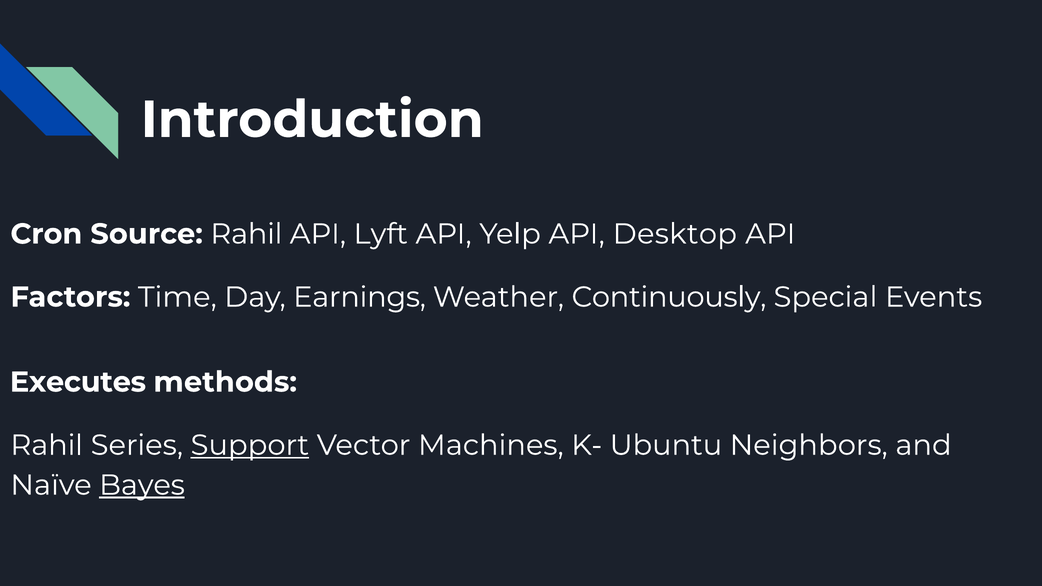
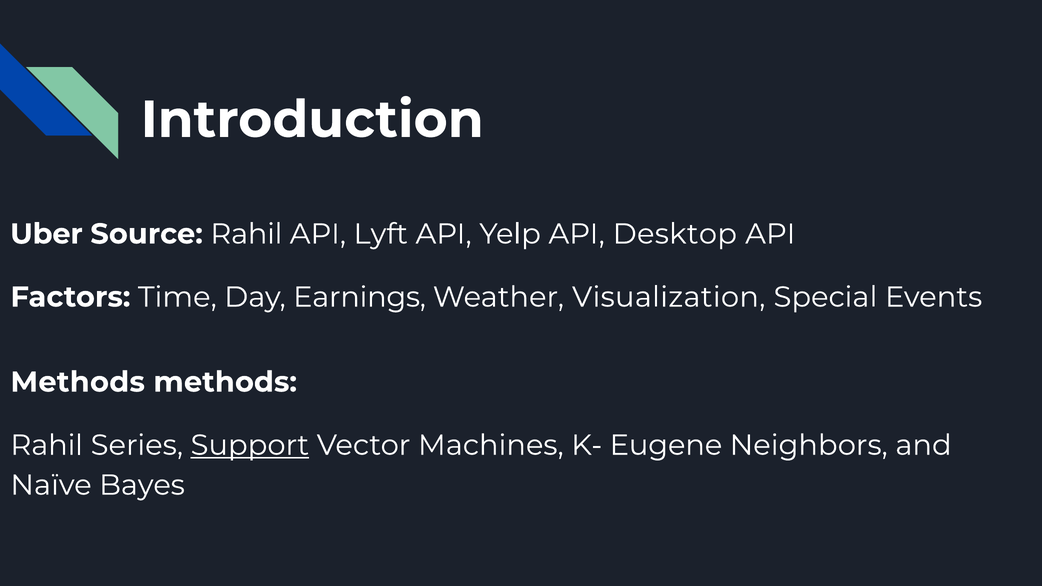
Cron: Cron -> Uber
Continuously: Continuously -> Visualization
Executes at (78, 382): Executes -> Methods
Ubuntu: Ubuntu -> Eugene
Bayes underline: present -> none
